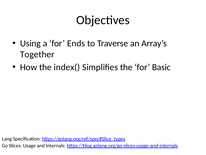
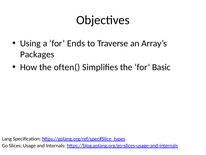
Together: Together -> Packages
index(: index( -> often(
